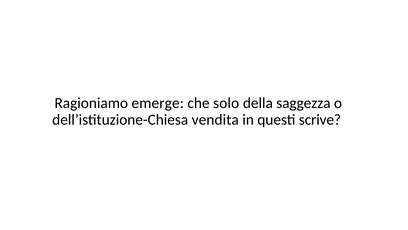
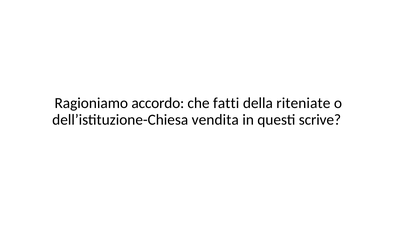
emerge: emerge -> accordo
solo: solo -> fatti
saggezza: saggezza -> riteniate
